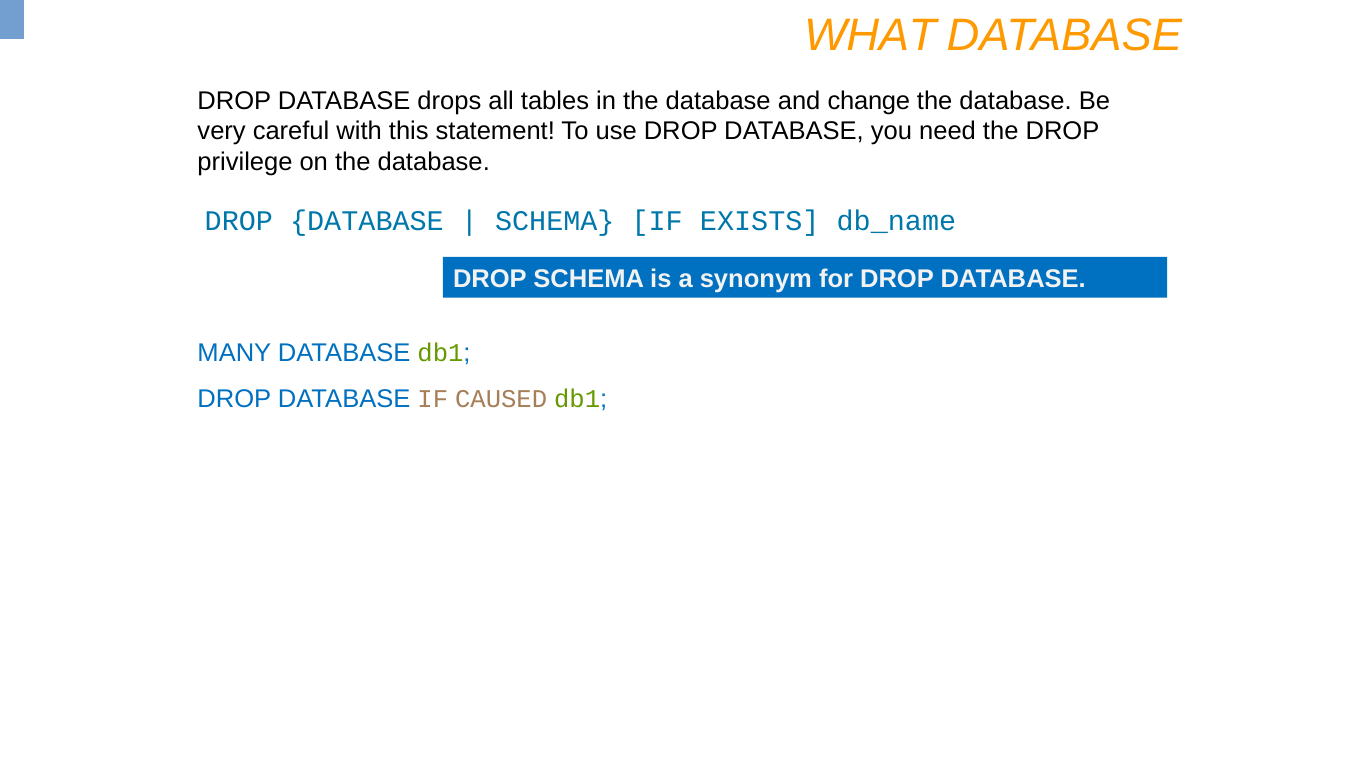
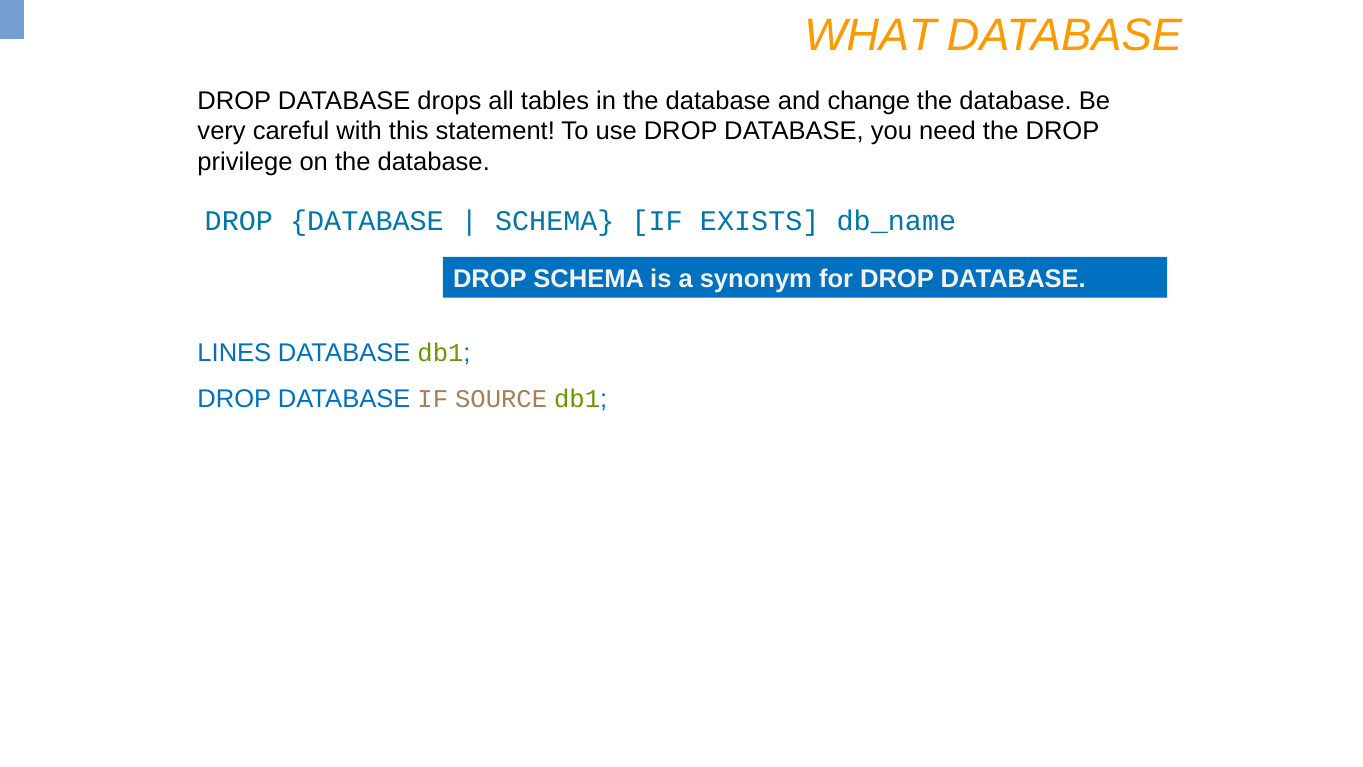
MANY: MANY -> LINES
CAUSED: CAUSED -> SOURCE
